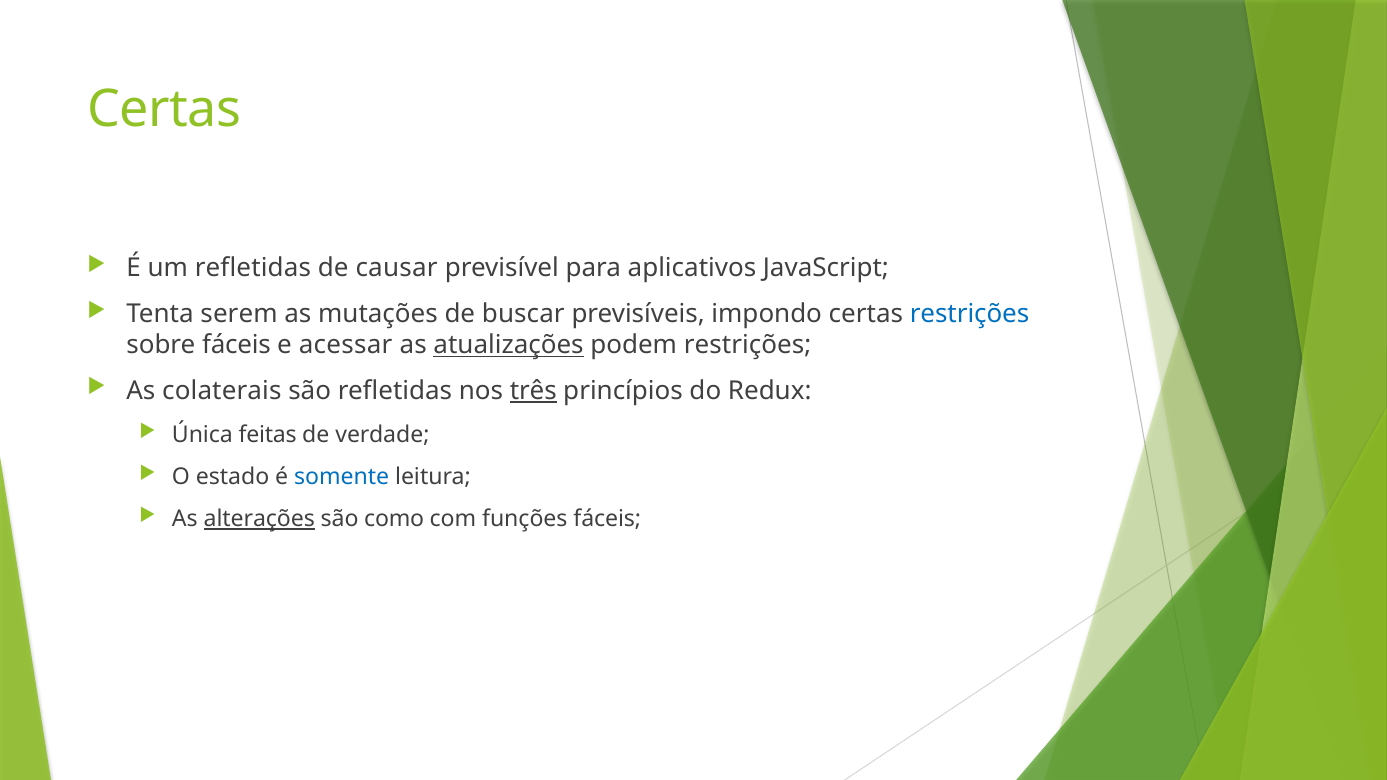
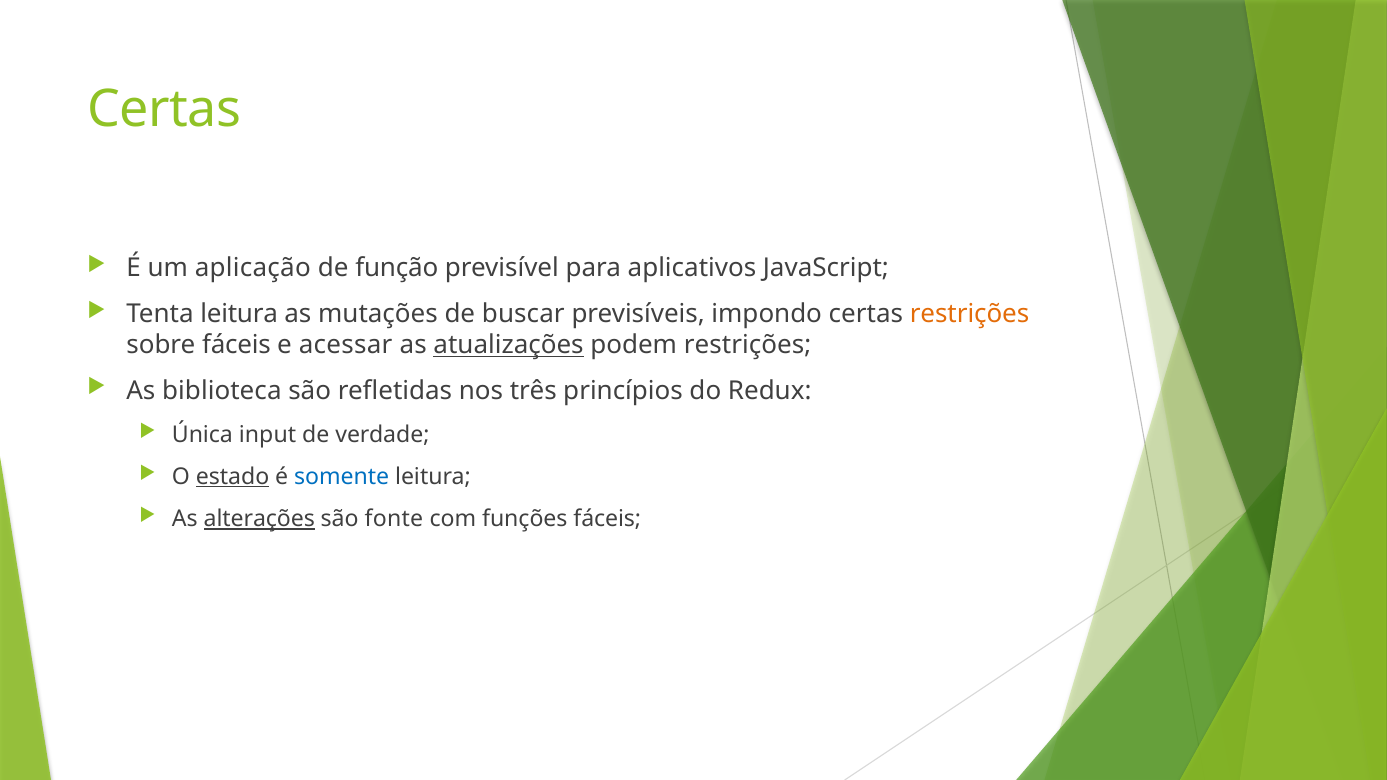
um refletidas: refletidas -> aplicação
causar: causar -> função
Tenta serem: serem -> leitura
restrições at (970, 314) colour: blue -> orange
colaterais: colaterais -> biblioteca
três underline: present -> none
feitas: feitas -> input
estado underline: none -> present
como: como -> fonte
